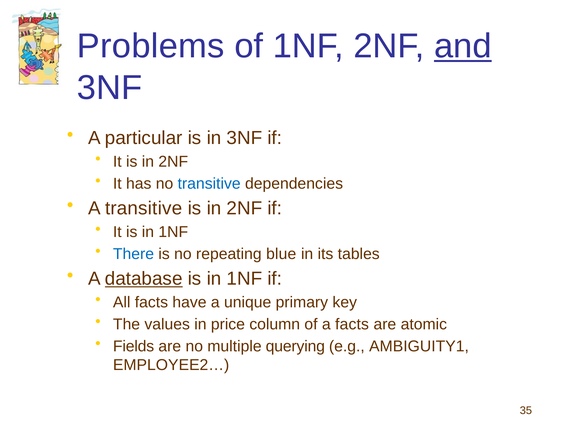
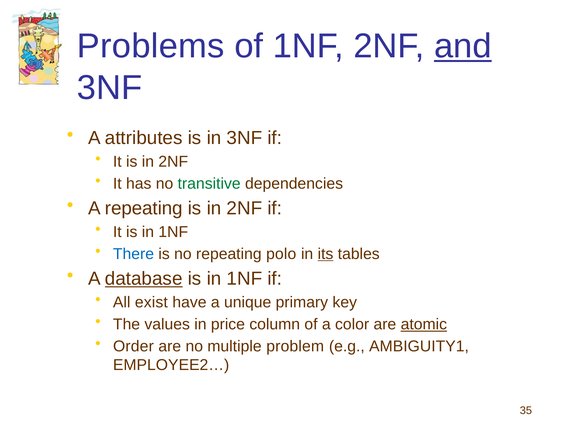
particular: particular -> attributes
transitive at (209, 184) colour: blue -> green
A transitive: transitive -> repeating
blue: blue -> polo
its underline: none -> present
All facts: facts -> exist
a facts: facts -> color
atomic underline: none -> present
Fields: Fields -> Order
querying: querying -> problem
